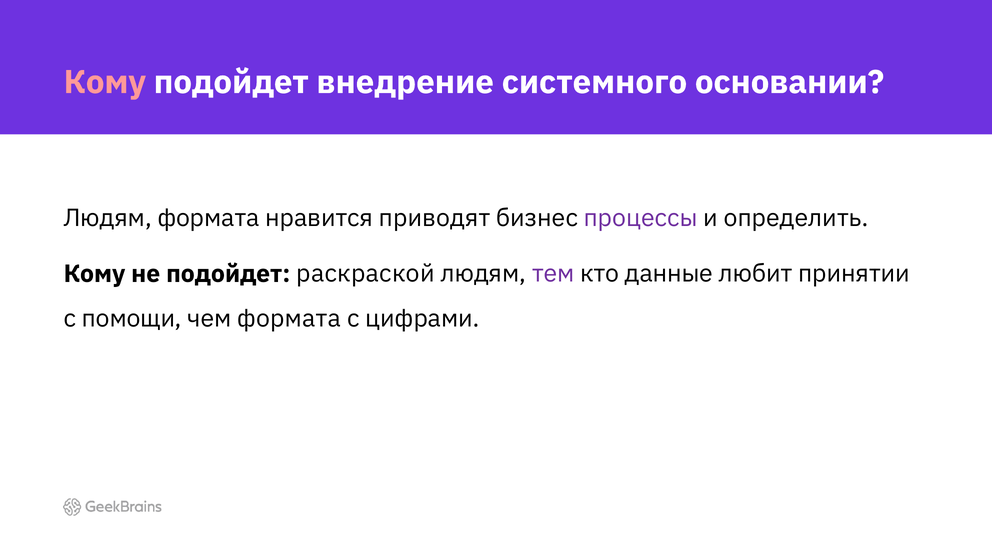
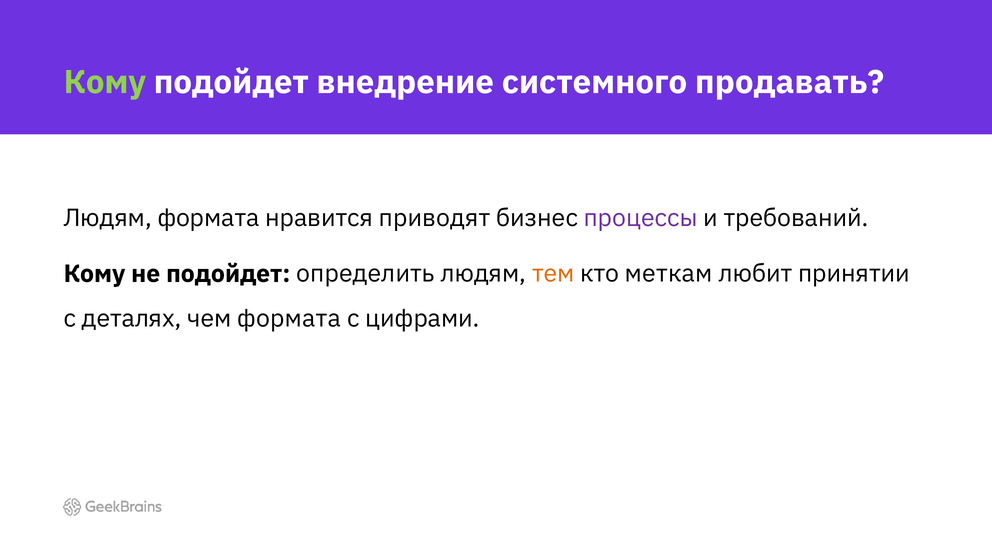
Кому at (105, 82) colour: pink -> light green
основании: основании -> продавать
определить: определить -> требований
раскраской: раскраской -> определить
тем colour: purple -> orange
данные: данные -> меткам
помощи: помощи -> деталях
